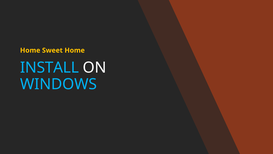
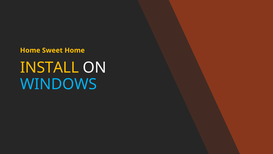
INSTALL colour: light blue -> yellow
